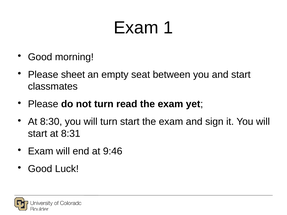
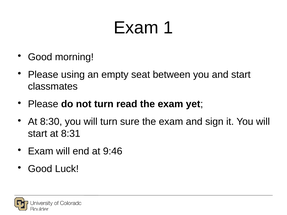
sheet: sheet -> using
turn start: start -> sure
